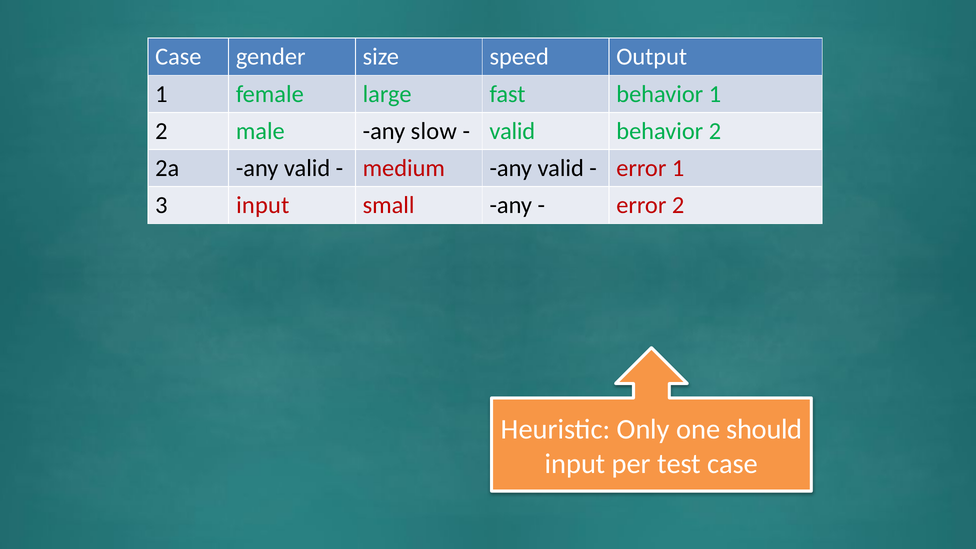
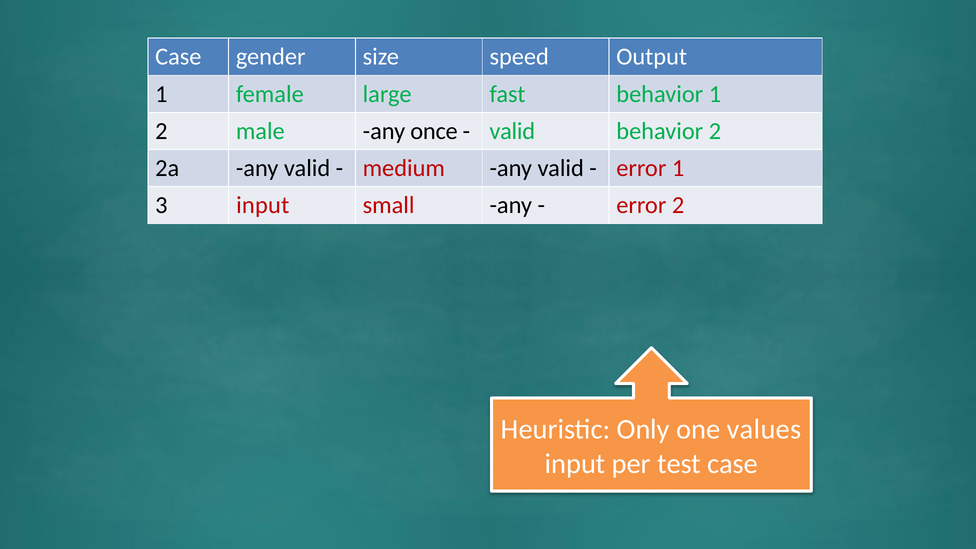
slow: slow -> once
should: should -> values
